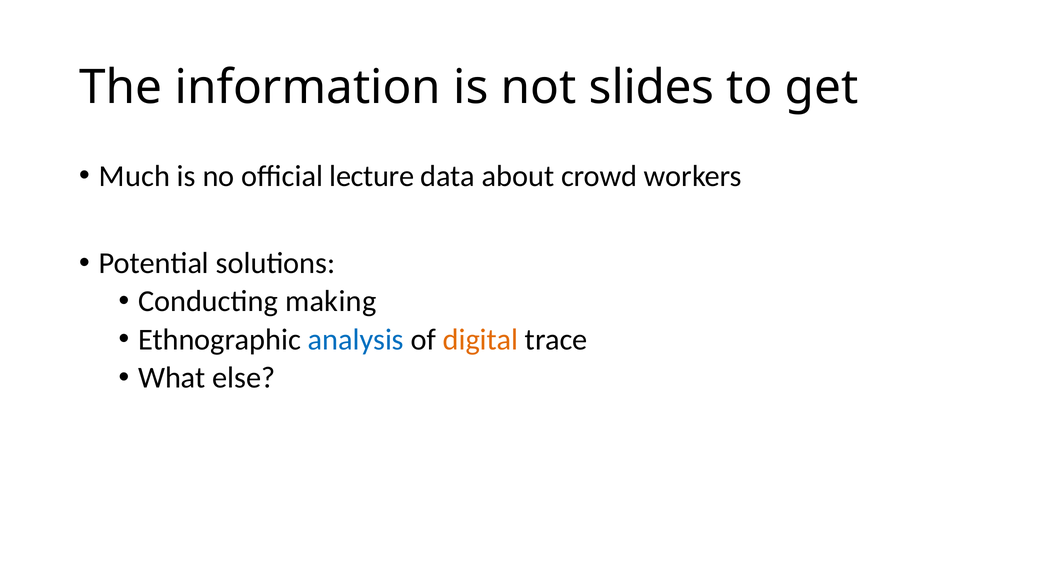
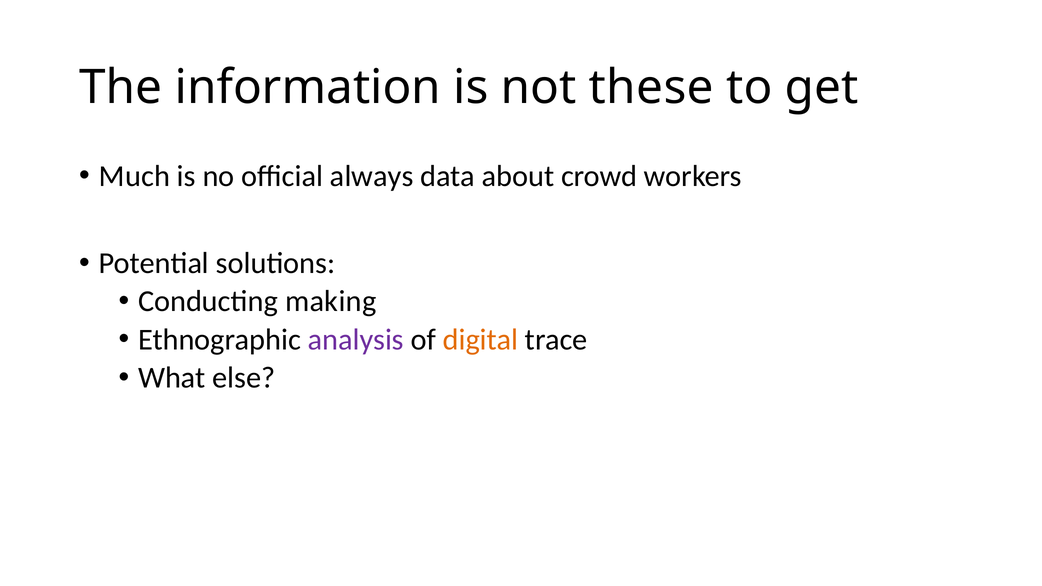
slides: slides -> these
lecture: lecture -> always
analysis colour: blue -> purple
